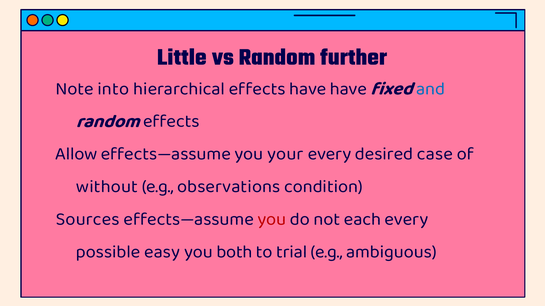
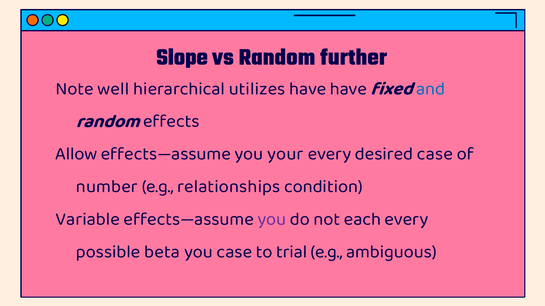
Little: Little -> Slope
into: into -> well
hierarchical effects: effects -> utilizes
without: without -> number
observations: observations -> relationships
Sources: Sources -> Variable
you at (272, 219) colour: red -> purple
easy: easy -> beta
you both: both -> case
